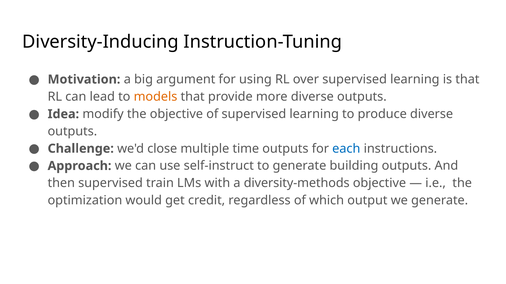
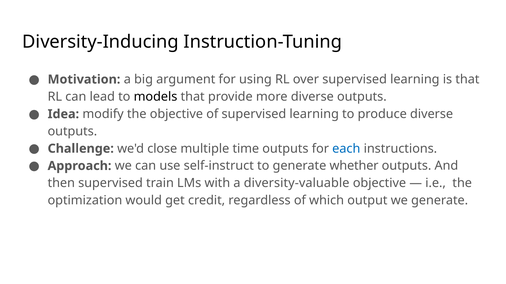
models colour: orange -> black
building: building -> whether
diversity-methods: diversity-methods -> diversity-valuable
